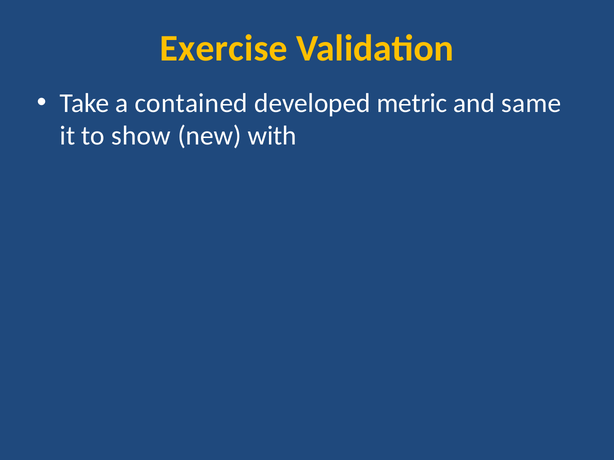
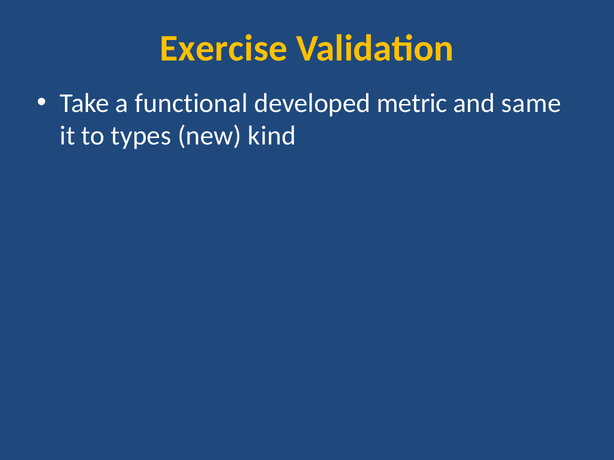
contained: contained -> functional
show: show -> types
with: with -> kind
